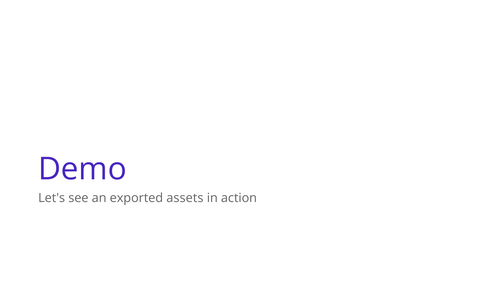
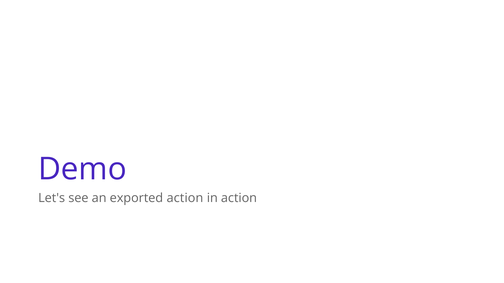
exported assets: assets -> action
